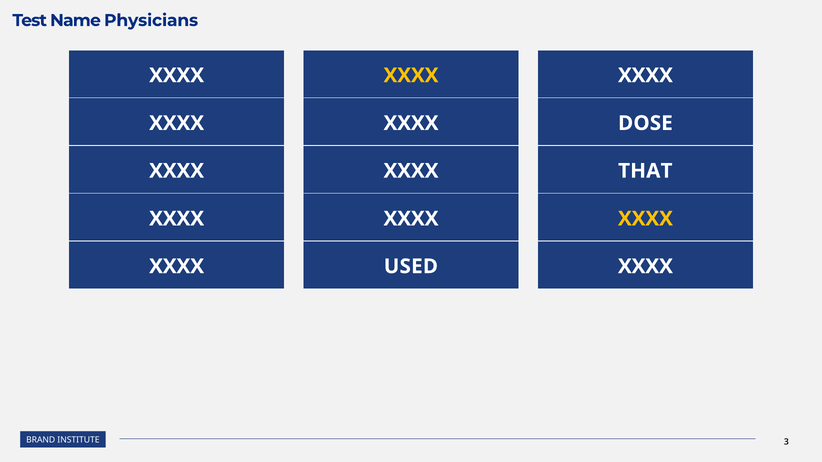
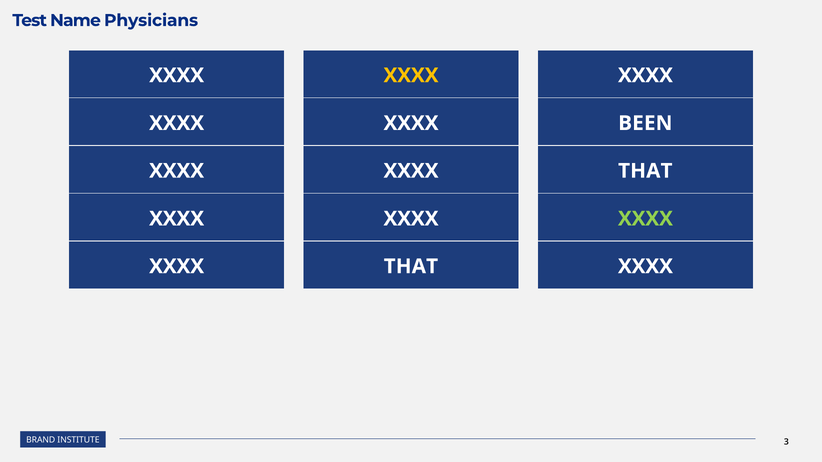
DOSE: DOSE -> BEEN
XXXX at (645, 219) colour: yellow -> light green
USED at (411, 267): USED -> THAT
